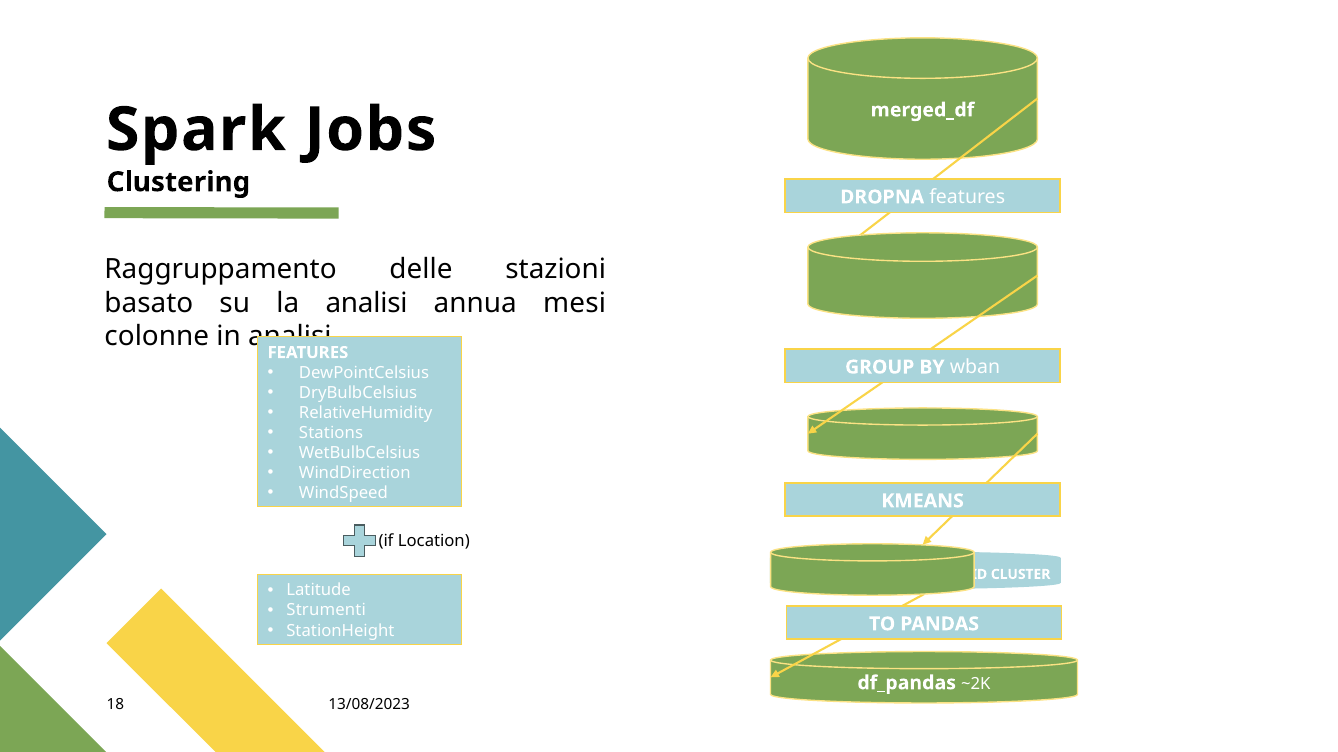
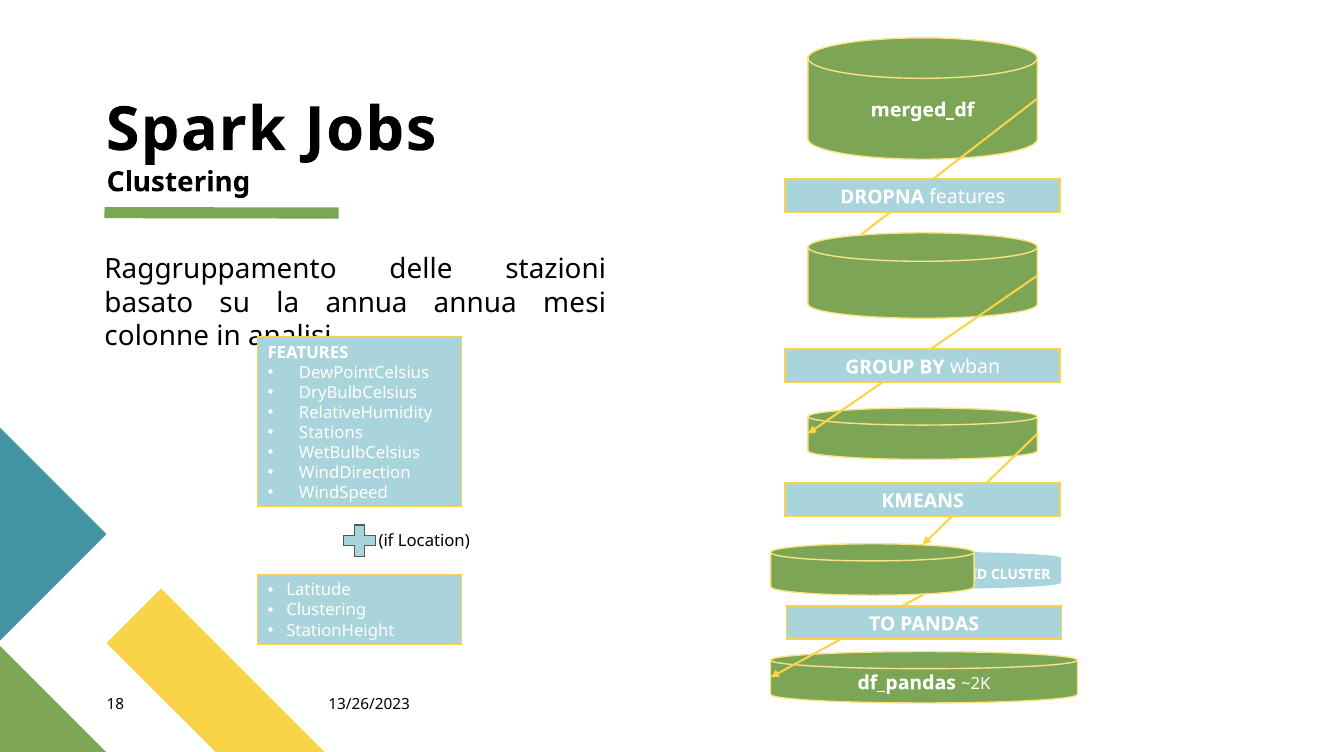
la analisi: analisi -> annua
Strumenti at (326, 611): Strumenti -> Clustering
13/08/2023: 13/08/2023 -> 13/26/2023
